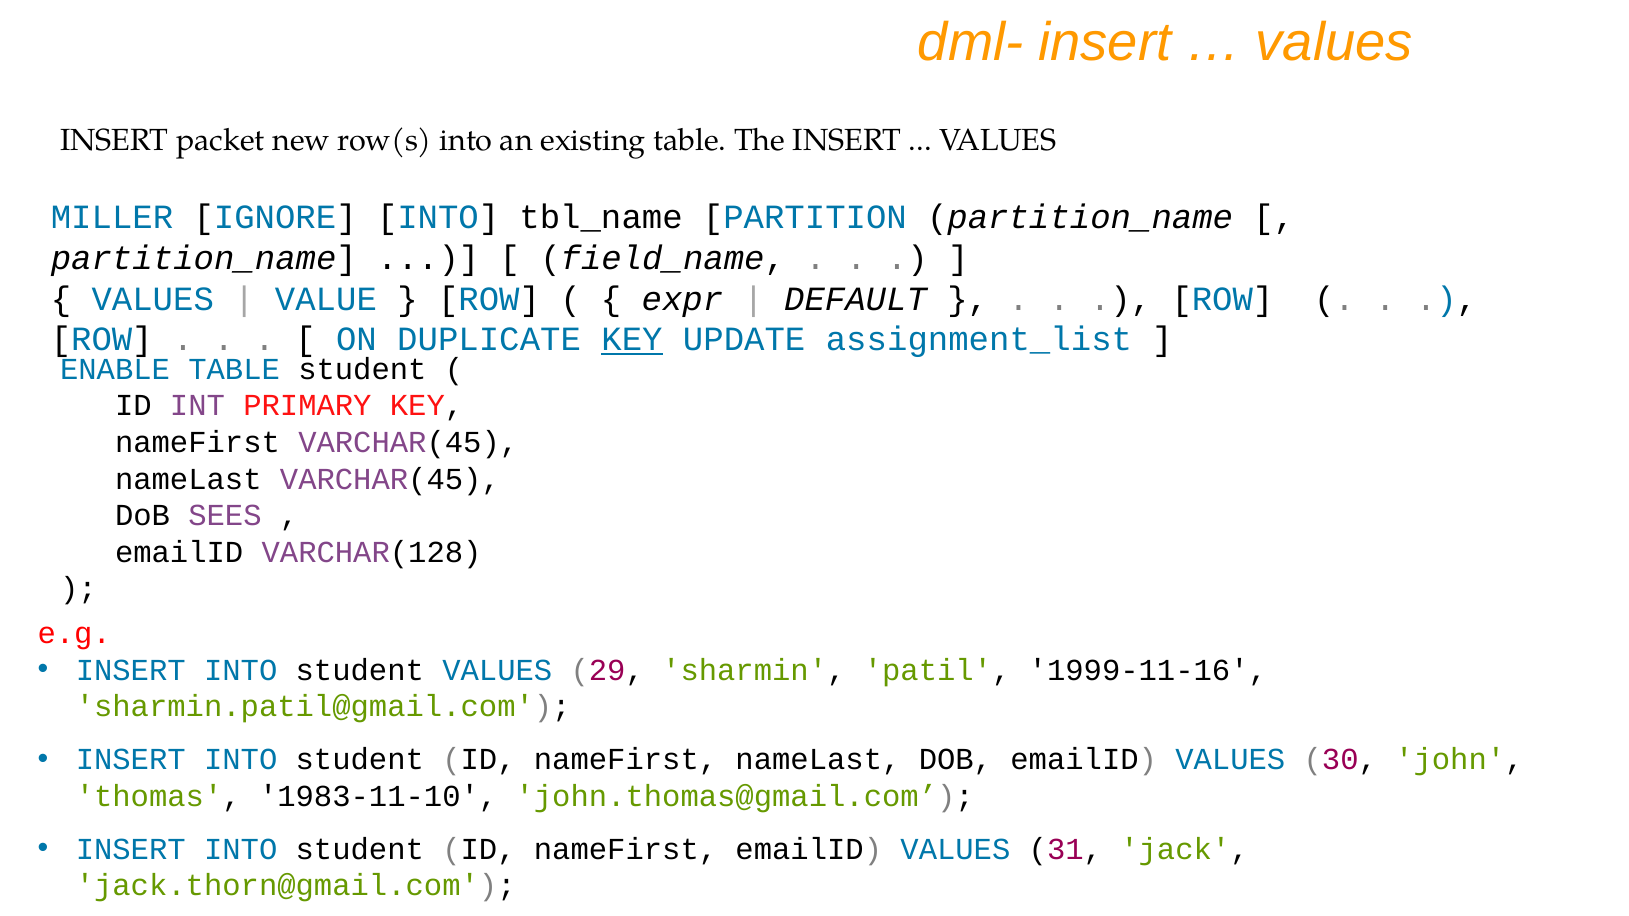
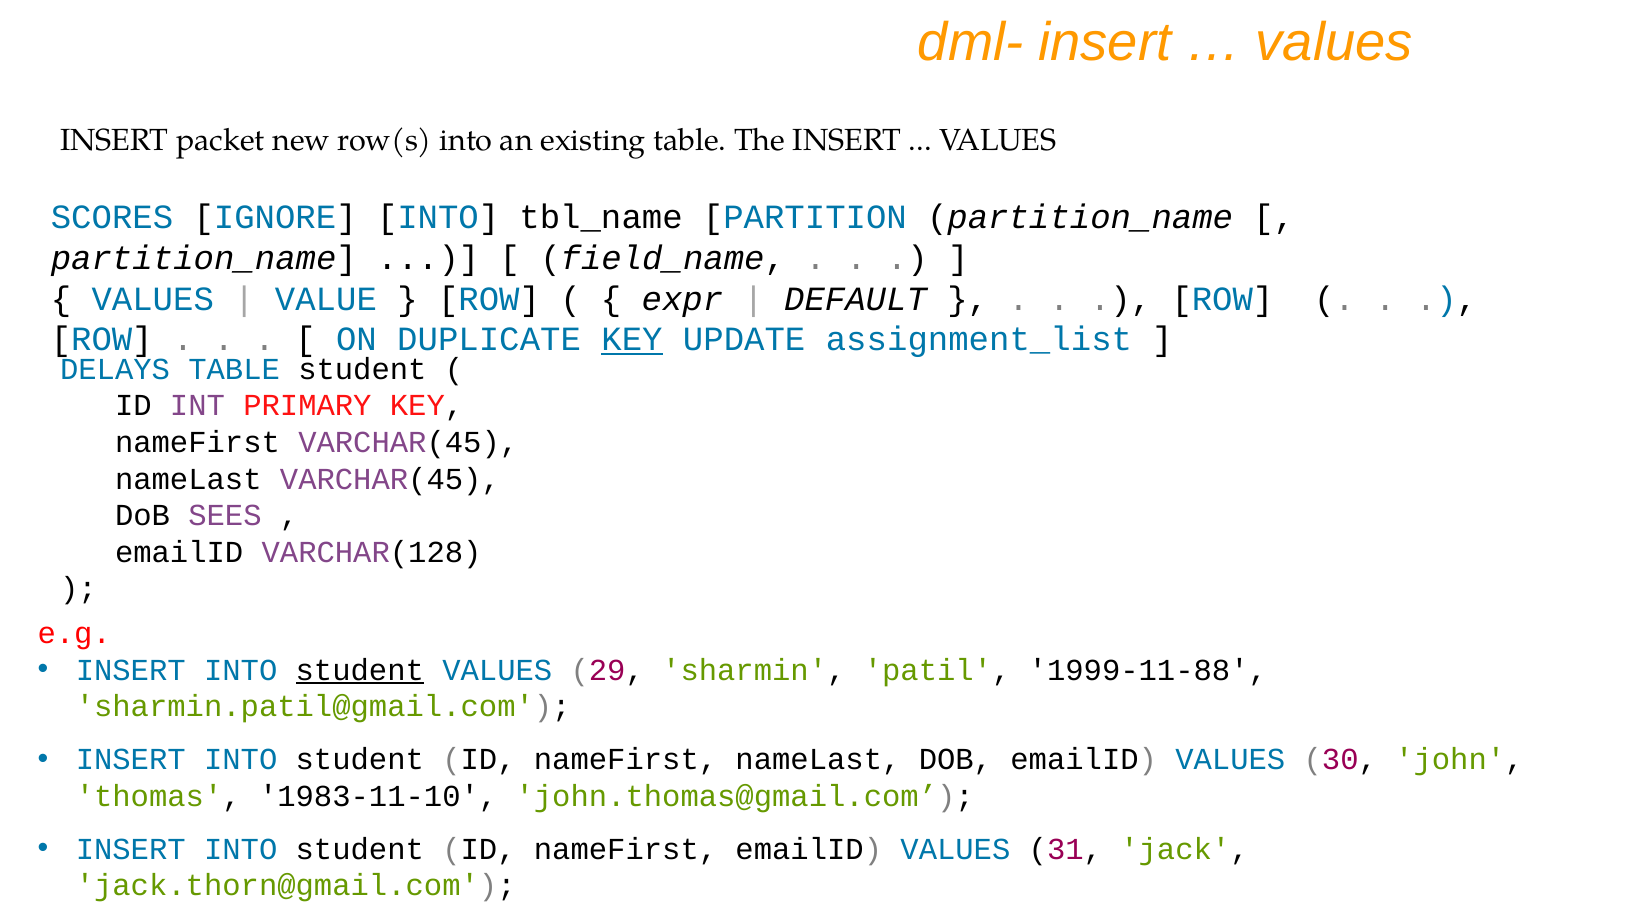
MILLER: MILLER -> SCORES
ENABLE: ENABLE -> DELAYS
student at (360, 670) underline: none -> present
1999-11-16: 1999-11-16 -> 1999-11-88
